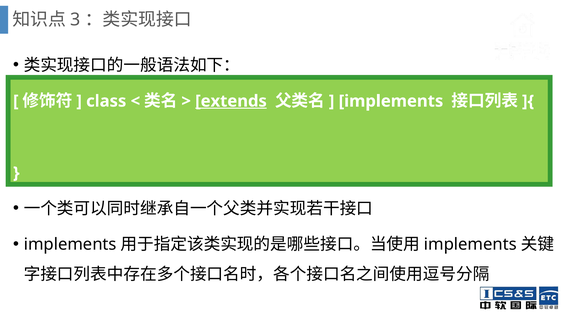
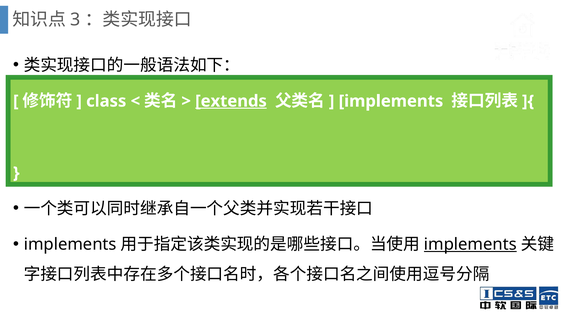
implements at (470, 245) underline: none -> present
